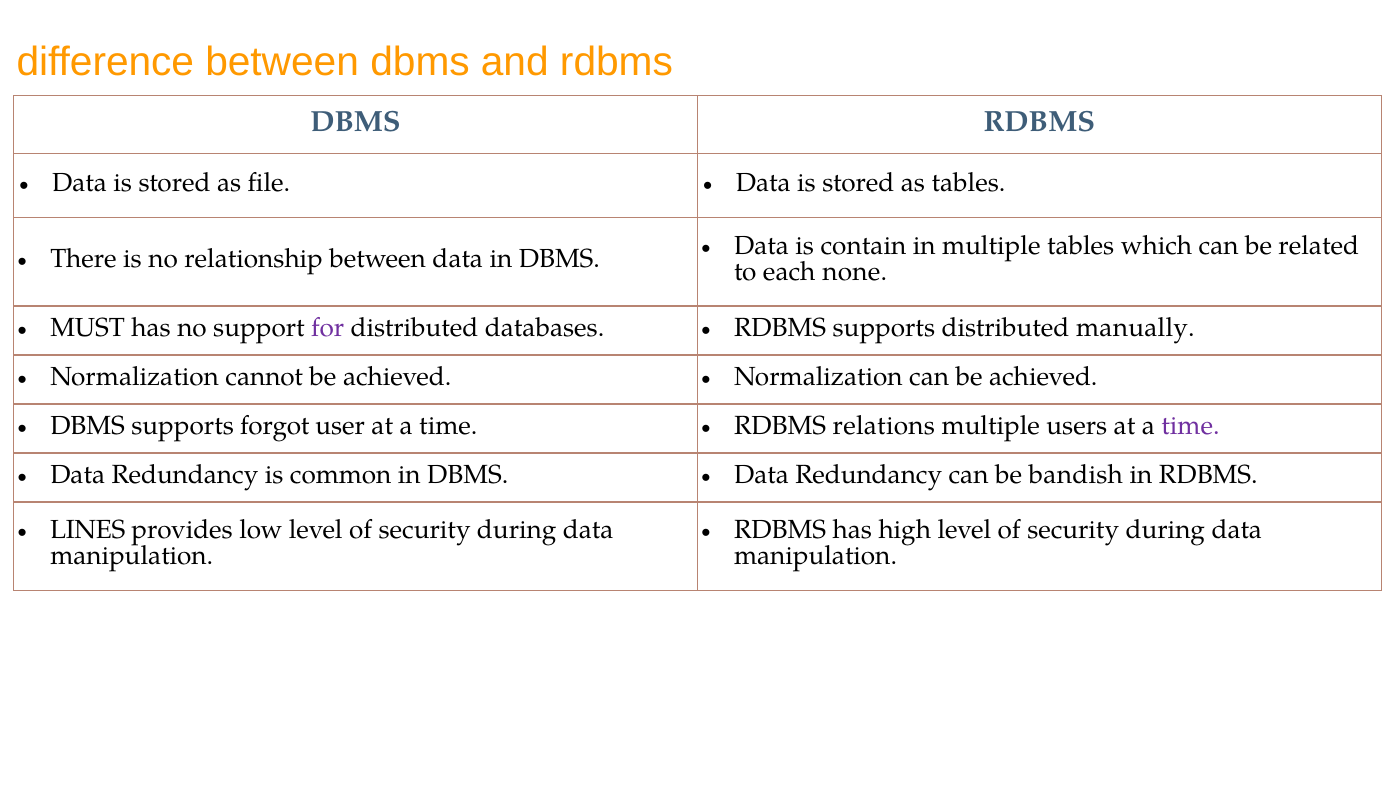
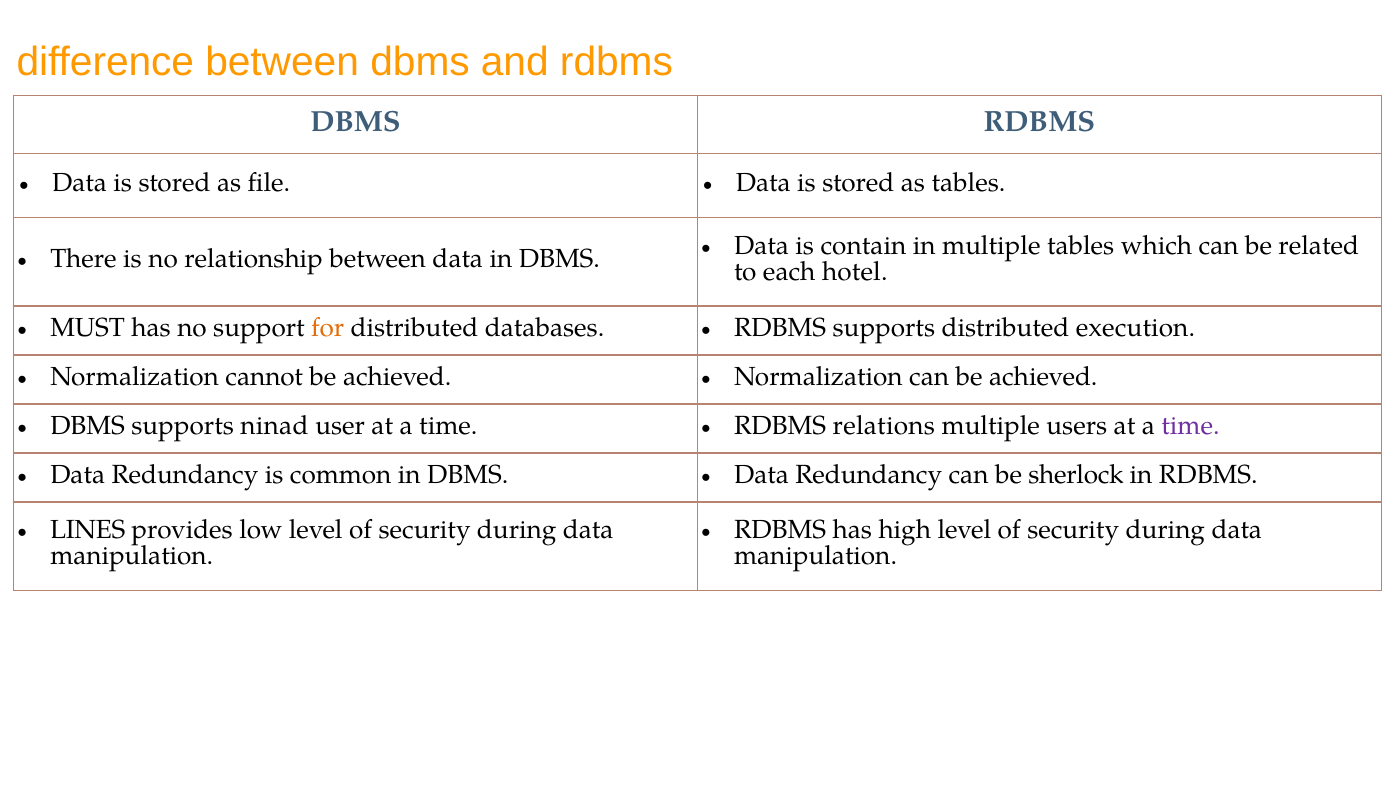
none: none -> hotel
for colour: purple -> orange
manually: manually -> execution
forgot: forgot -> ninad
bandish: bandish -> sherlock
